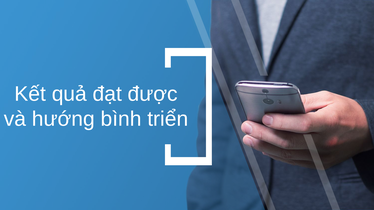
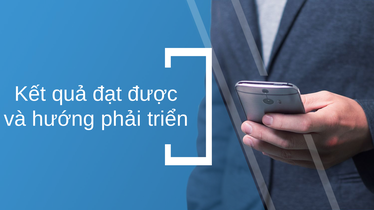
bình: bình -> phải
